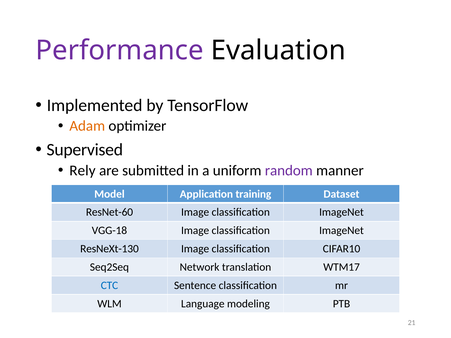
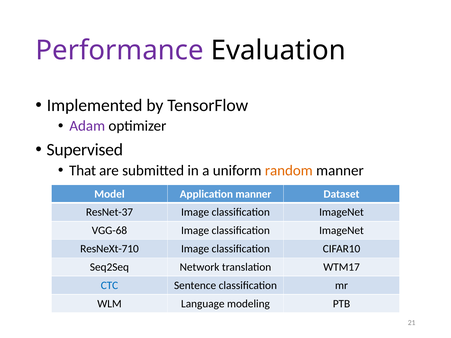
Adam colour: orange -> purple
Rely: Rely -> That
random colour: purple -> orange
Application training: training -> manner
ResNet-60: ResNet-60 -> ResNet-37
VGG-18: VGG-18 -> VGG-68
ResNeXt-130: ResNeXt-130 -> ResNeXt-710
